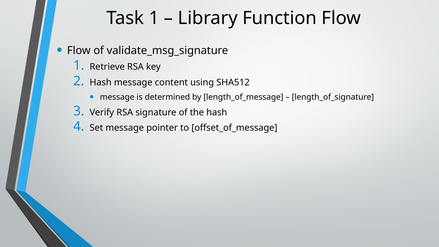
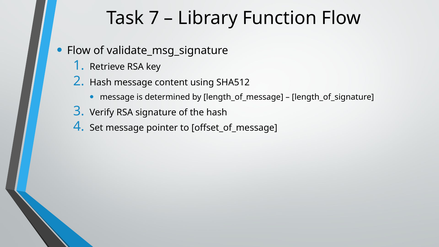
Task 1: 1 -> 7
